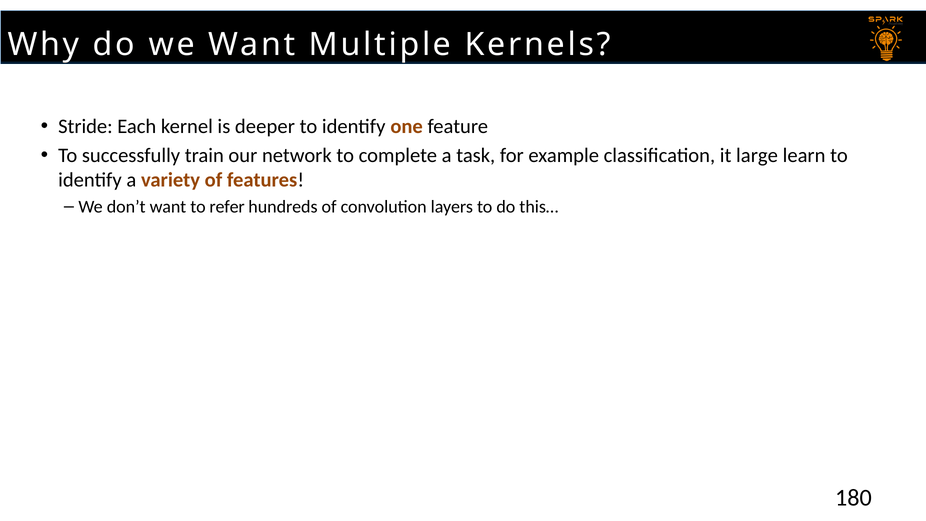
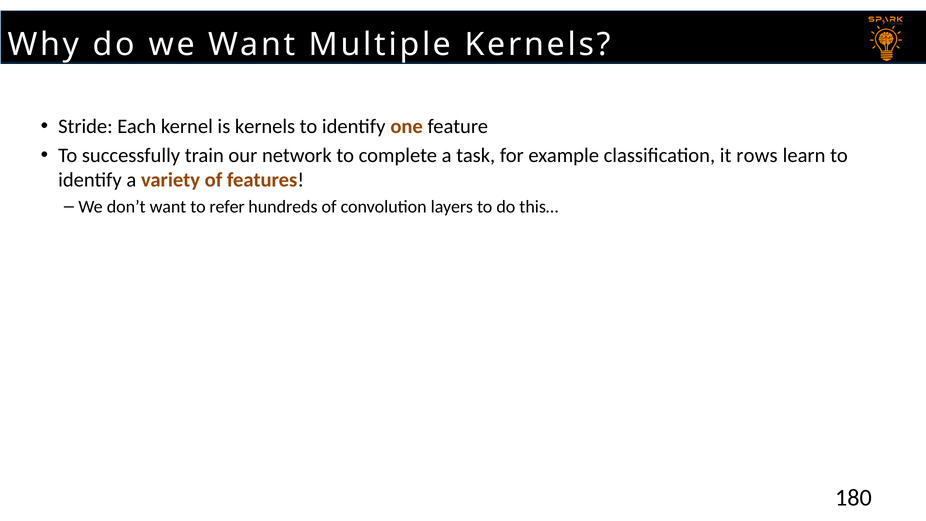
is deeper: deeper -> kernels
large: large -> rows
